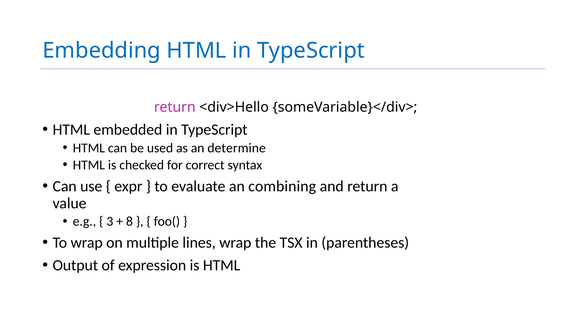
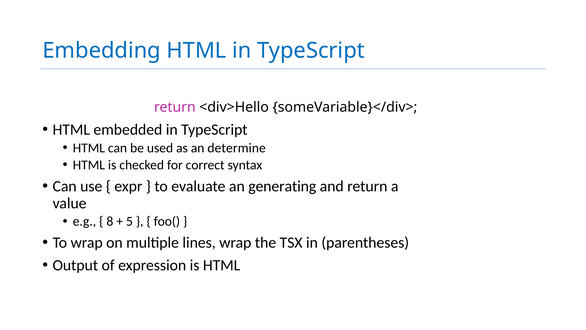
combining: combining -> generating
3: 3 -> 8
8: 8 -> 5
